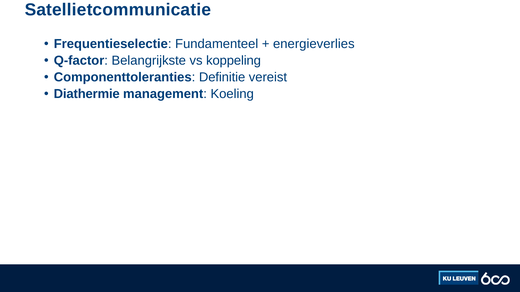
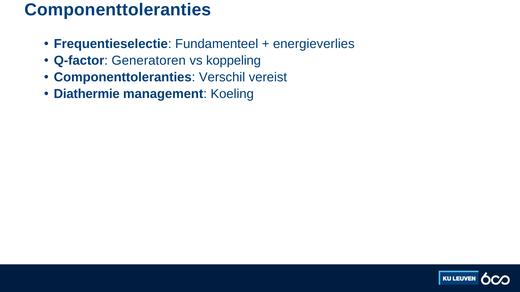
Satellietcommunicatie at (118, 10): Satellietcommunicatie -> Componenttoleranties
Belangrijkste: Belangrijkste -> Generatoren
Definitie: Definitie -> Verschil
